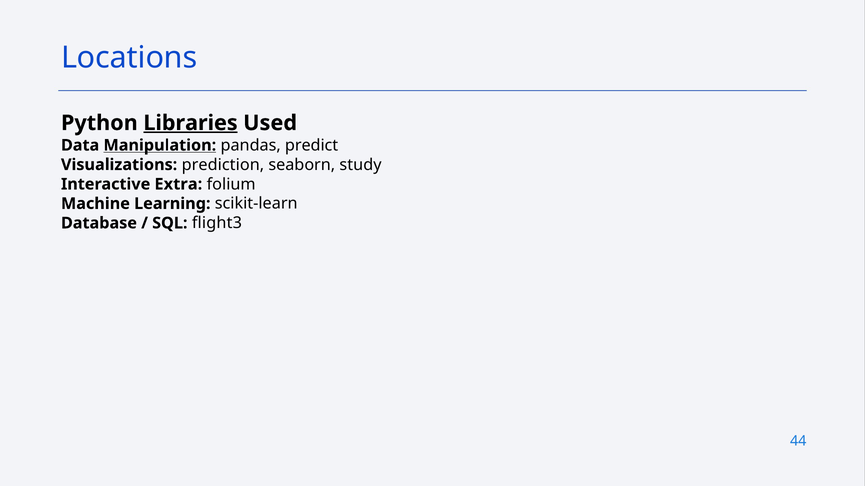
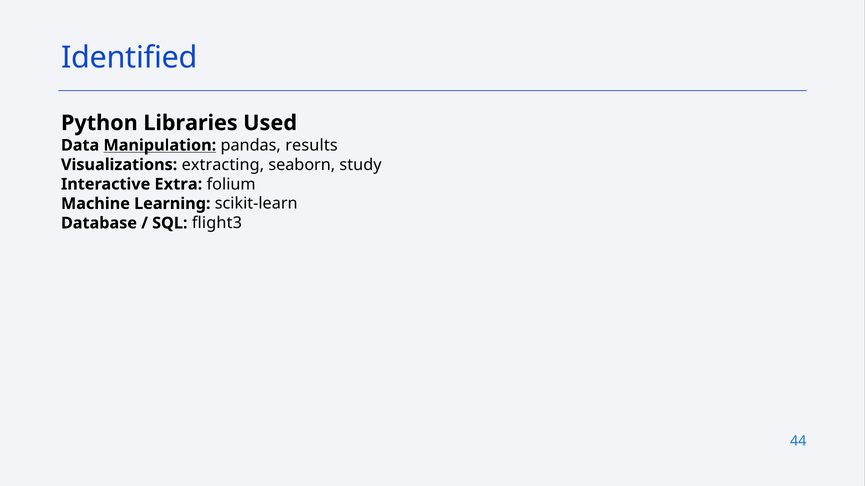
Locations: Locations -> Identified
Libraries underline: present -> none
predict: predict -> results
prediction: prediction -> extracting
